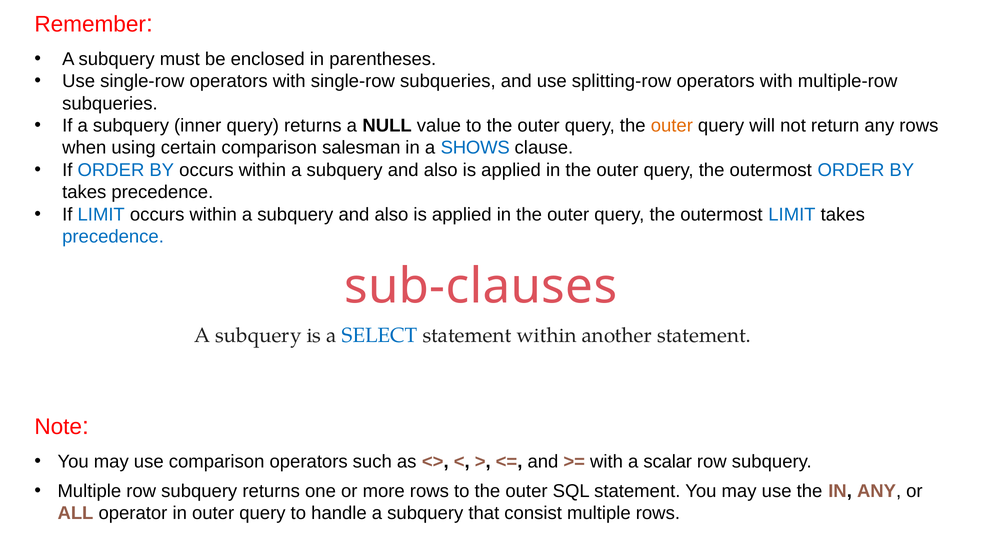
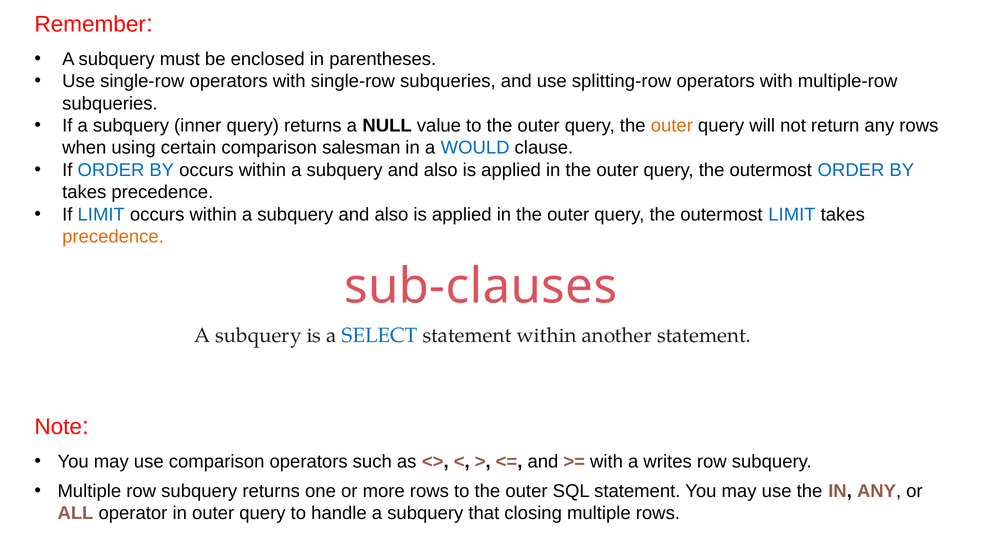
SHOWS: SHOWS -> WOULD
precedence at (113, 237) colour: blue -> orange
scalar: scalar -> writes
consist: consist -> closing
